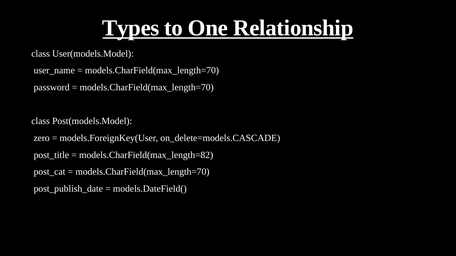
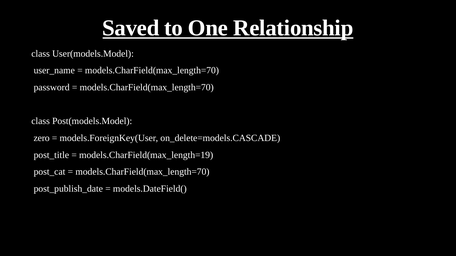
Types: Types -> Saved
models.CharField(max_length=82: models.CharField(max_length=82 -> models.CharField(max_length=19
